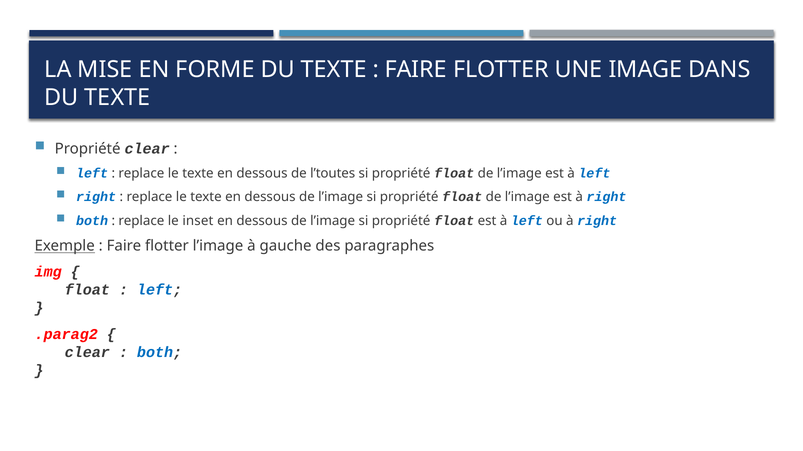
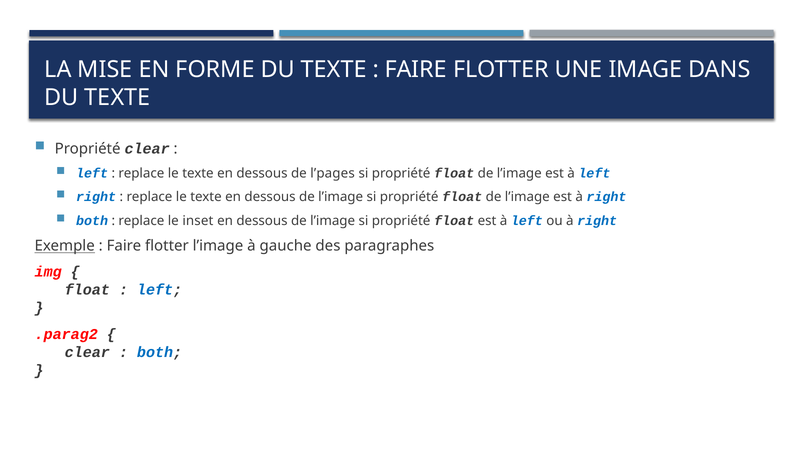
l’toutes: l’toutes -> l’pages
